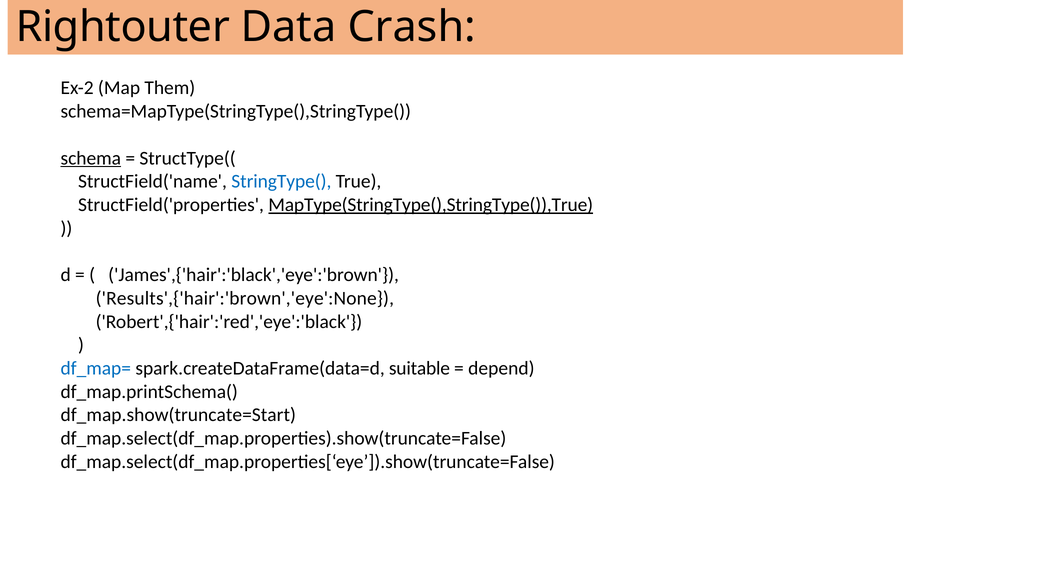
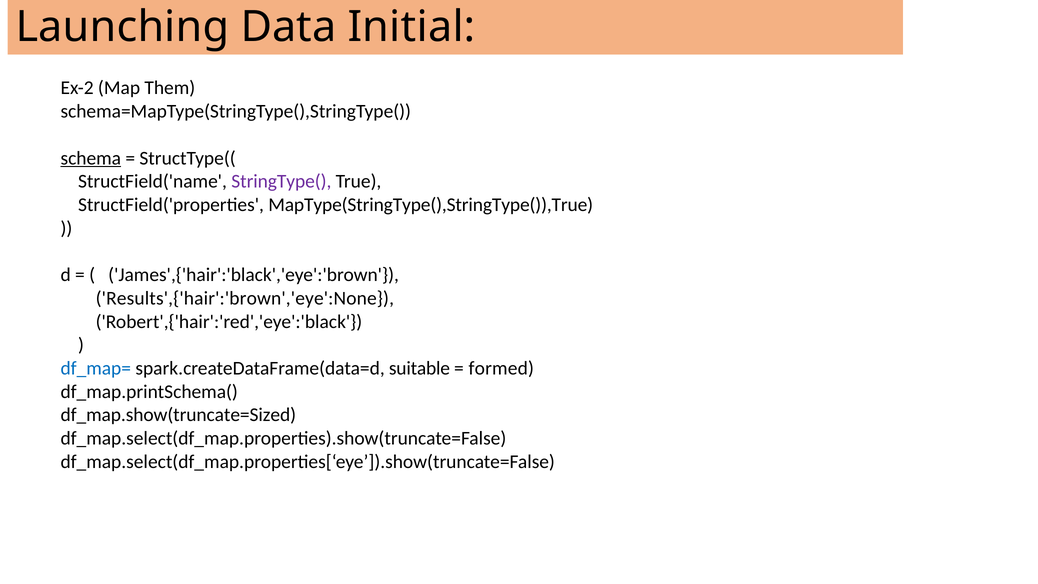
Rightouter: Rightouter -> Launching
Crash: Crash -> Initial
StringType( colour: blue -> purple
MapType(StringType(),StringType()),True underline: present -> none
depend: depend -> formed
df_map.show(truncate=Start: df_map.show(truncate=Start -> df_map.show(truncate=Sized
